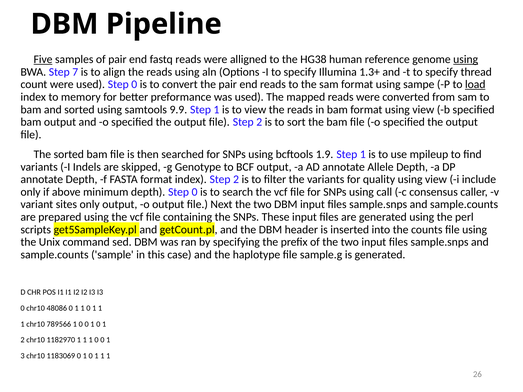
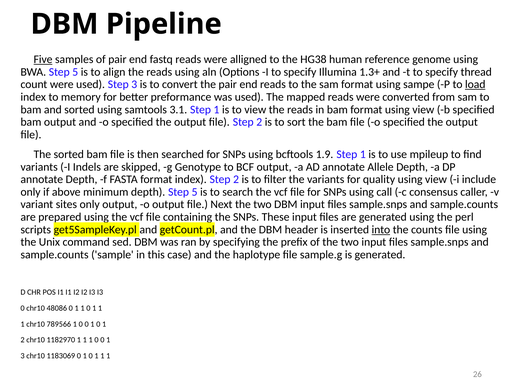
using at (466, 59) underline: present -> none
BWA Step 7: 7 -> 5
used Step 0: 0 -> 3
9.9: 9.9 -> 3.1
depth Step 0: 0 -> 5
into underline: none -> present
